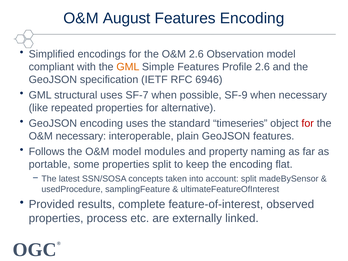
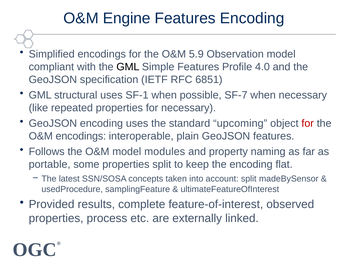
August: August -> Engine
O&M 2.6: 2.6 -> 5.9
GML at (128, 67) colour: orange -> black
Profile 2.6: 2.6 -> 4.0
6946: 6946 -> 6851
SF-7: SF-7 -> SF-1
SF-9: SF-9 -> SF-7
for alternative: alternative -> necessary
timeseries: timeseries -> upcoming
O&M necessary: necessary -> encodings
